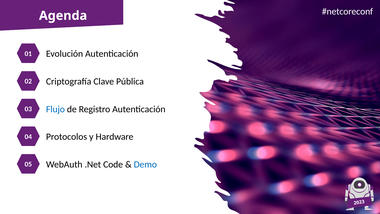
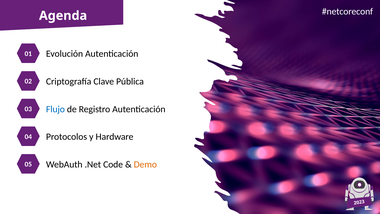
Demo colour: blue -> orange
